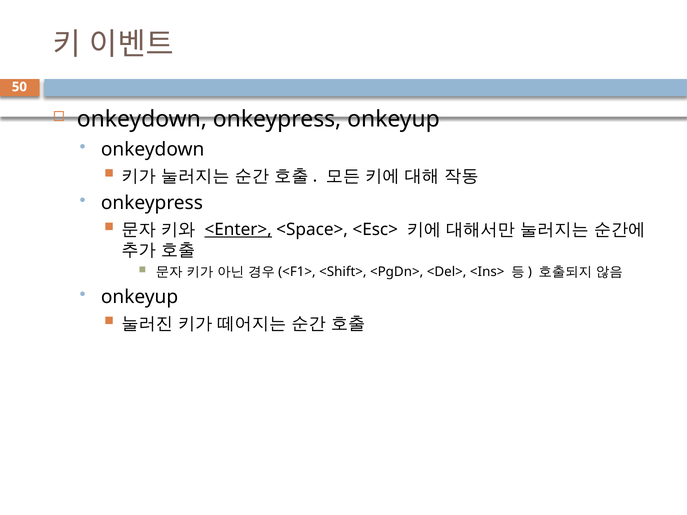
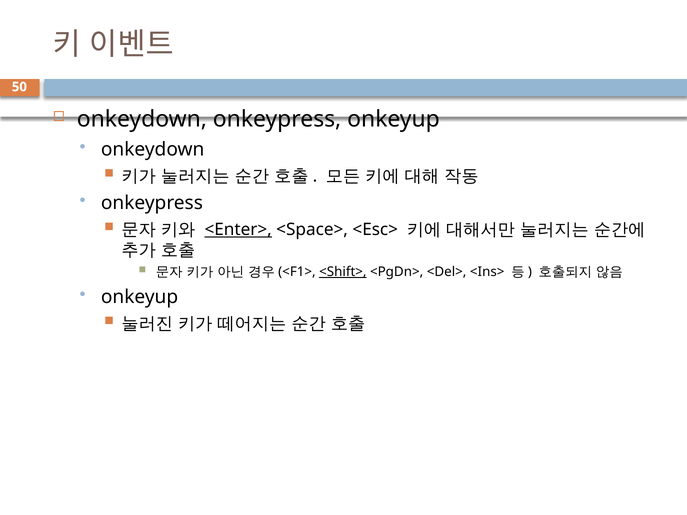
<Shift> underline: none -> present
